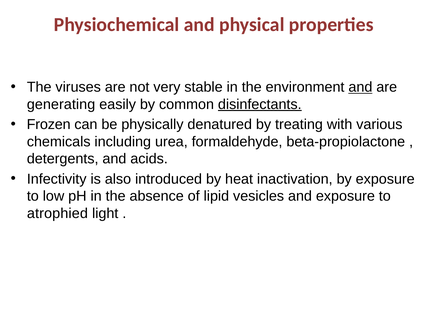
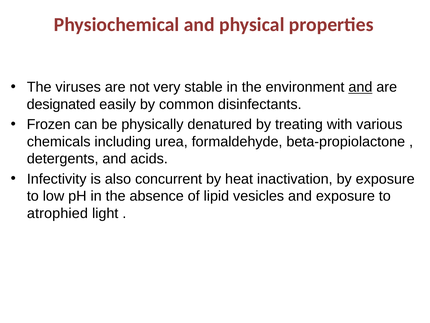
generating: generating -> designated
disinfectants underline: present -> none
introduced: introduced -> concurrent
